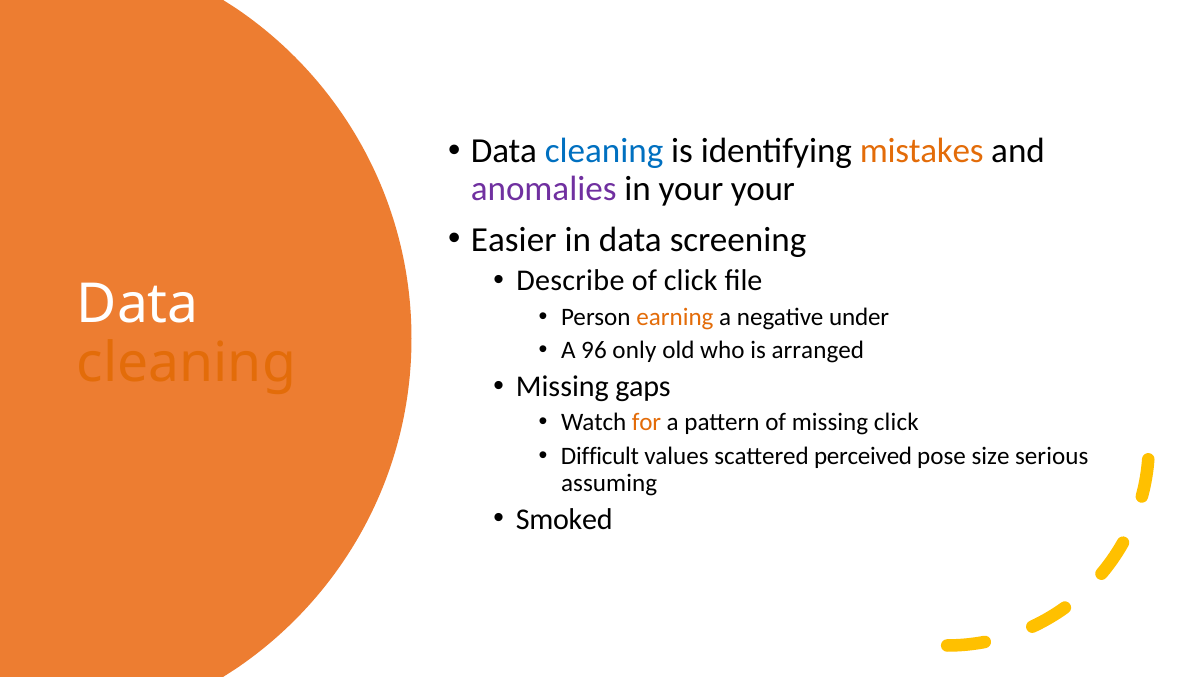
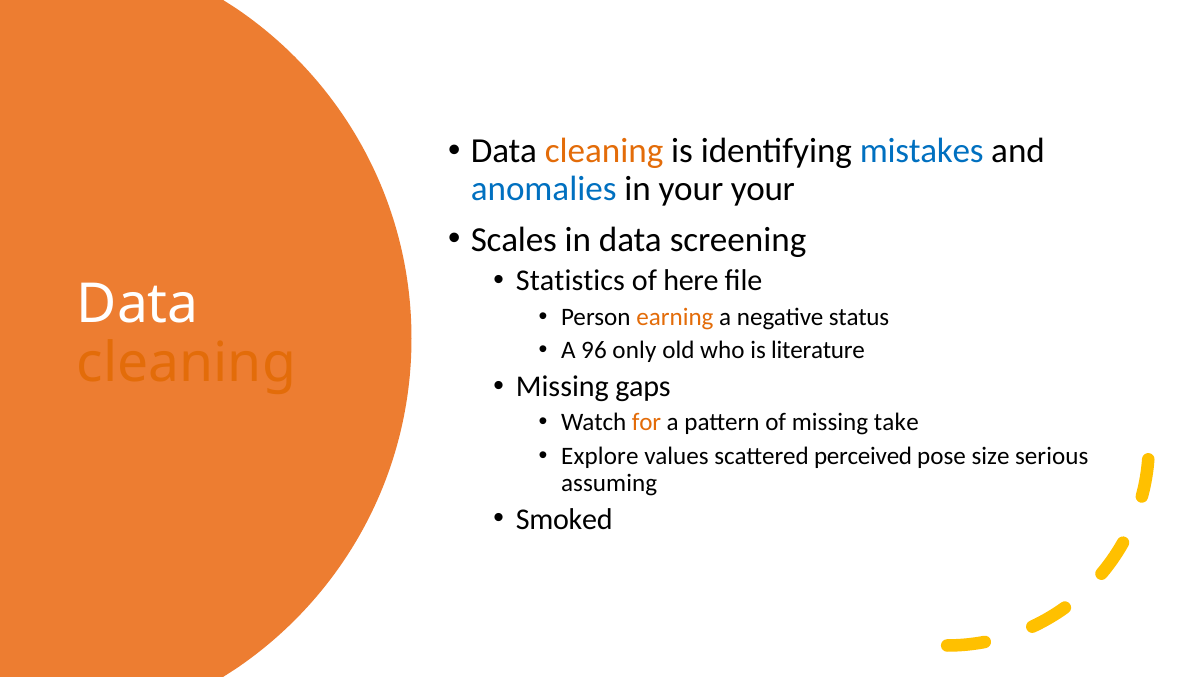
cleaning at (604, 151) colour: blue -> orange
mistakes colour: orange -> blue
anomalies colour: purple -> blue
Easier: Easier -> Scales
Describe: Describe -> Statistics
of click: click -> here
under: under -> status
arranged: arranged -> literature
missing click: click -> take
Difficult: Difficult -> Explore
